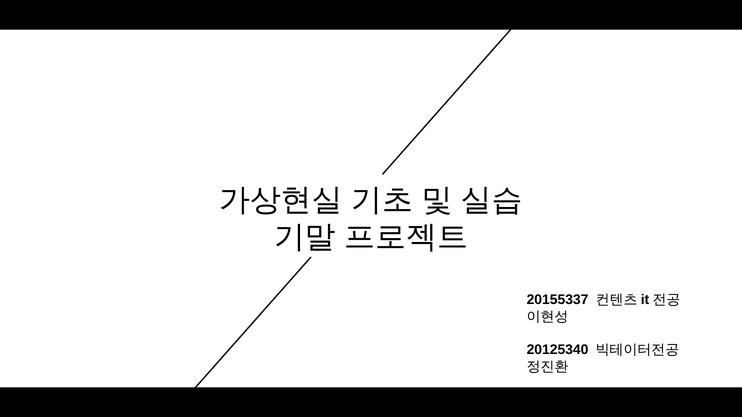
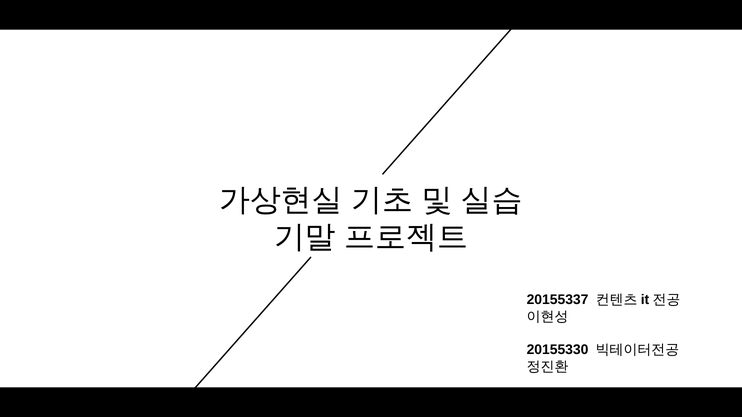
20125340: 20125340 -> 20155330
